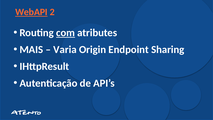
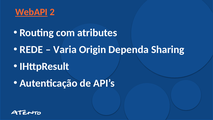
com underline: present -> none
MAIS: MAIS -> REDE
Endpoint: Endpoint -> Dependa
